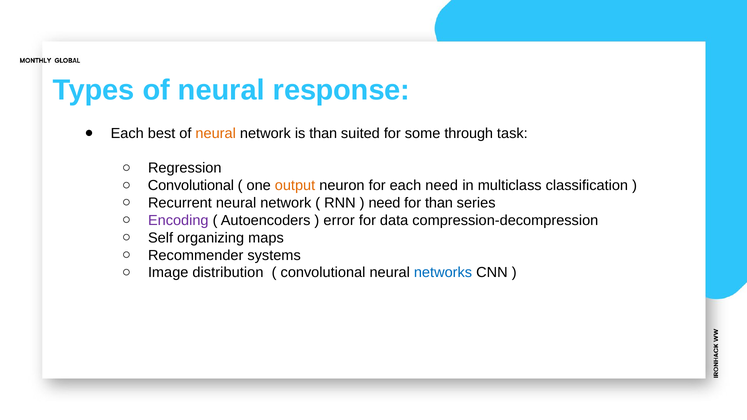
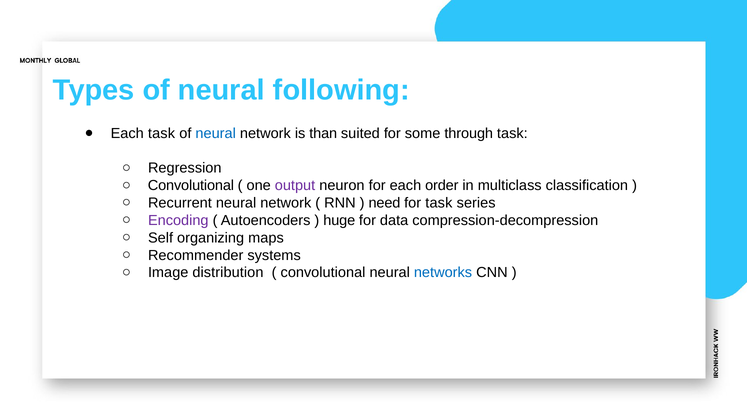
response: response -> following
Each best: best -> task
neural at (216, 133) colour: orange -> blue
output colour: orange -> purple
each need: need -> order
for than: than -> task
error: error -> huge
